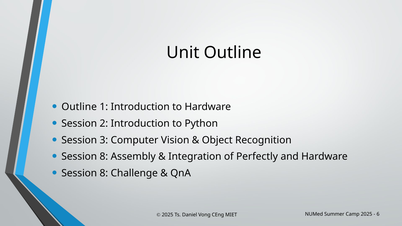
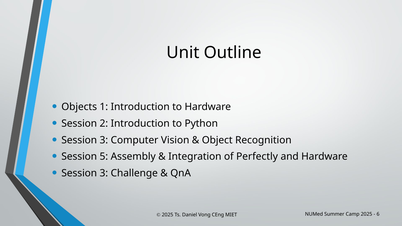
Outline at (79, 107): Outline -> Objects
8 at (104, 157): 8 -> 5
8 at (104, 173): 8 -> 3
